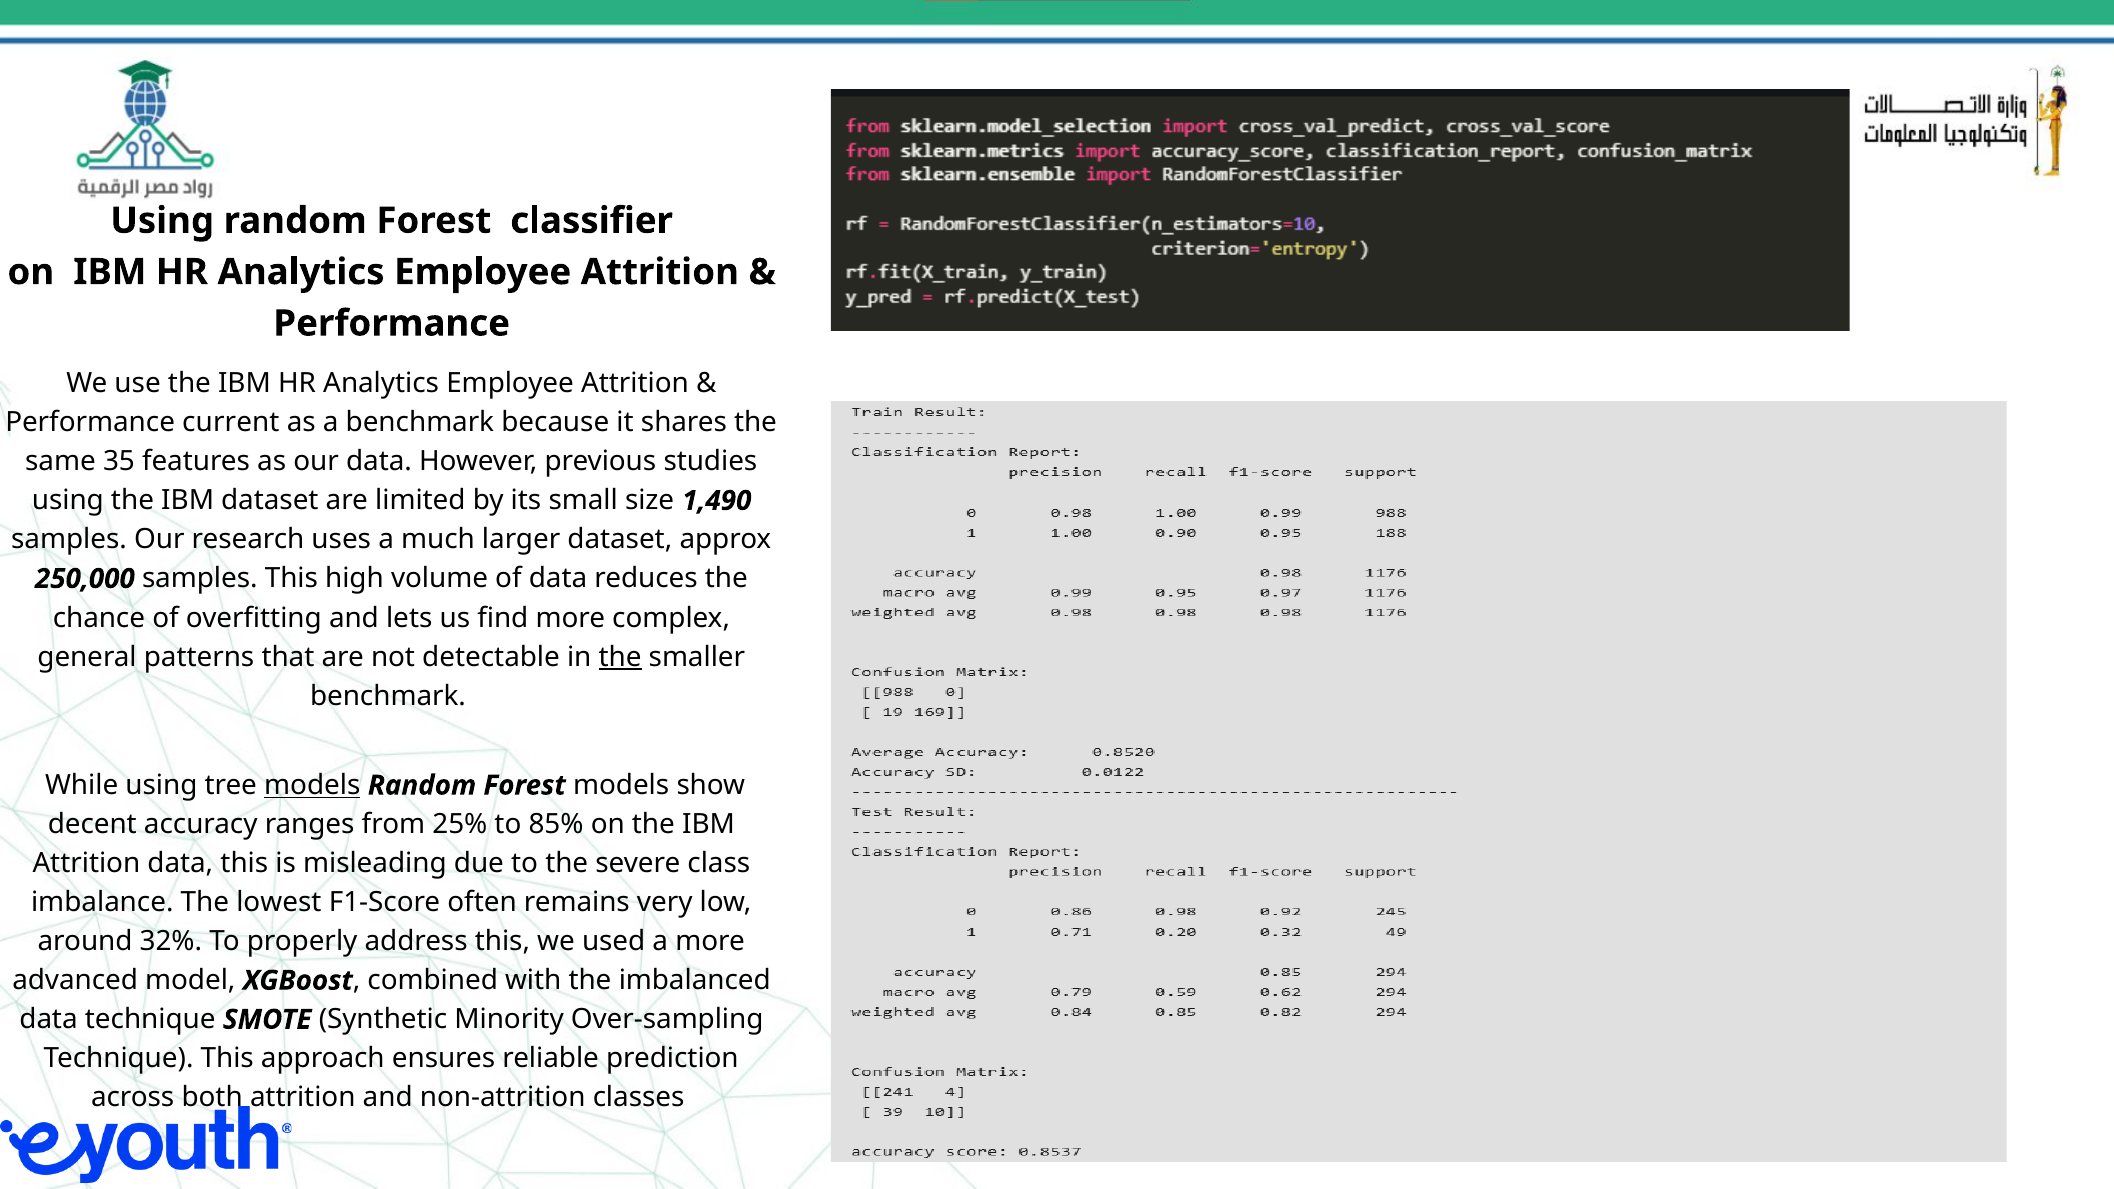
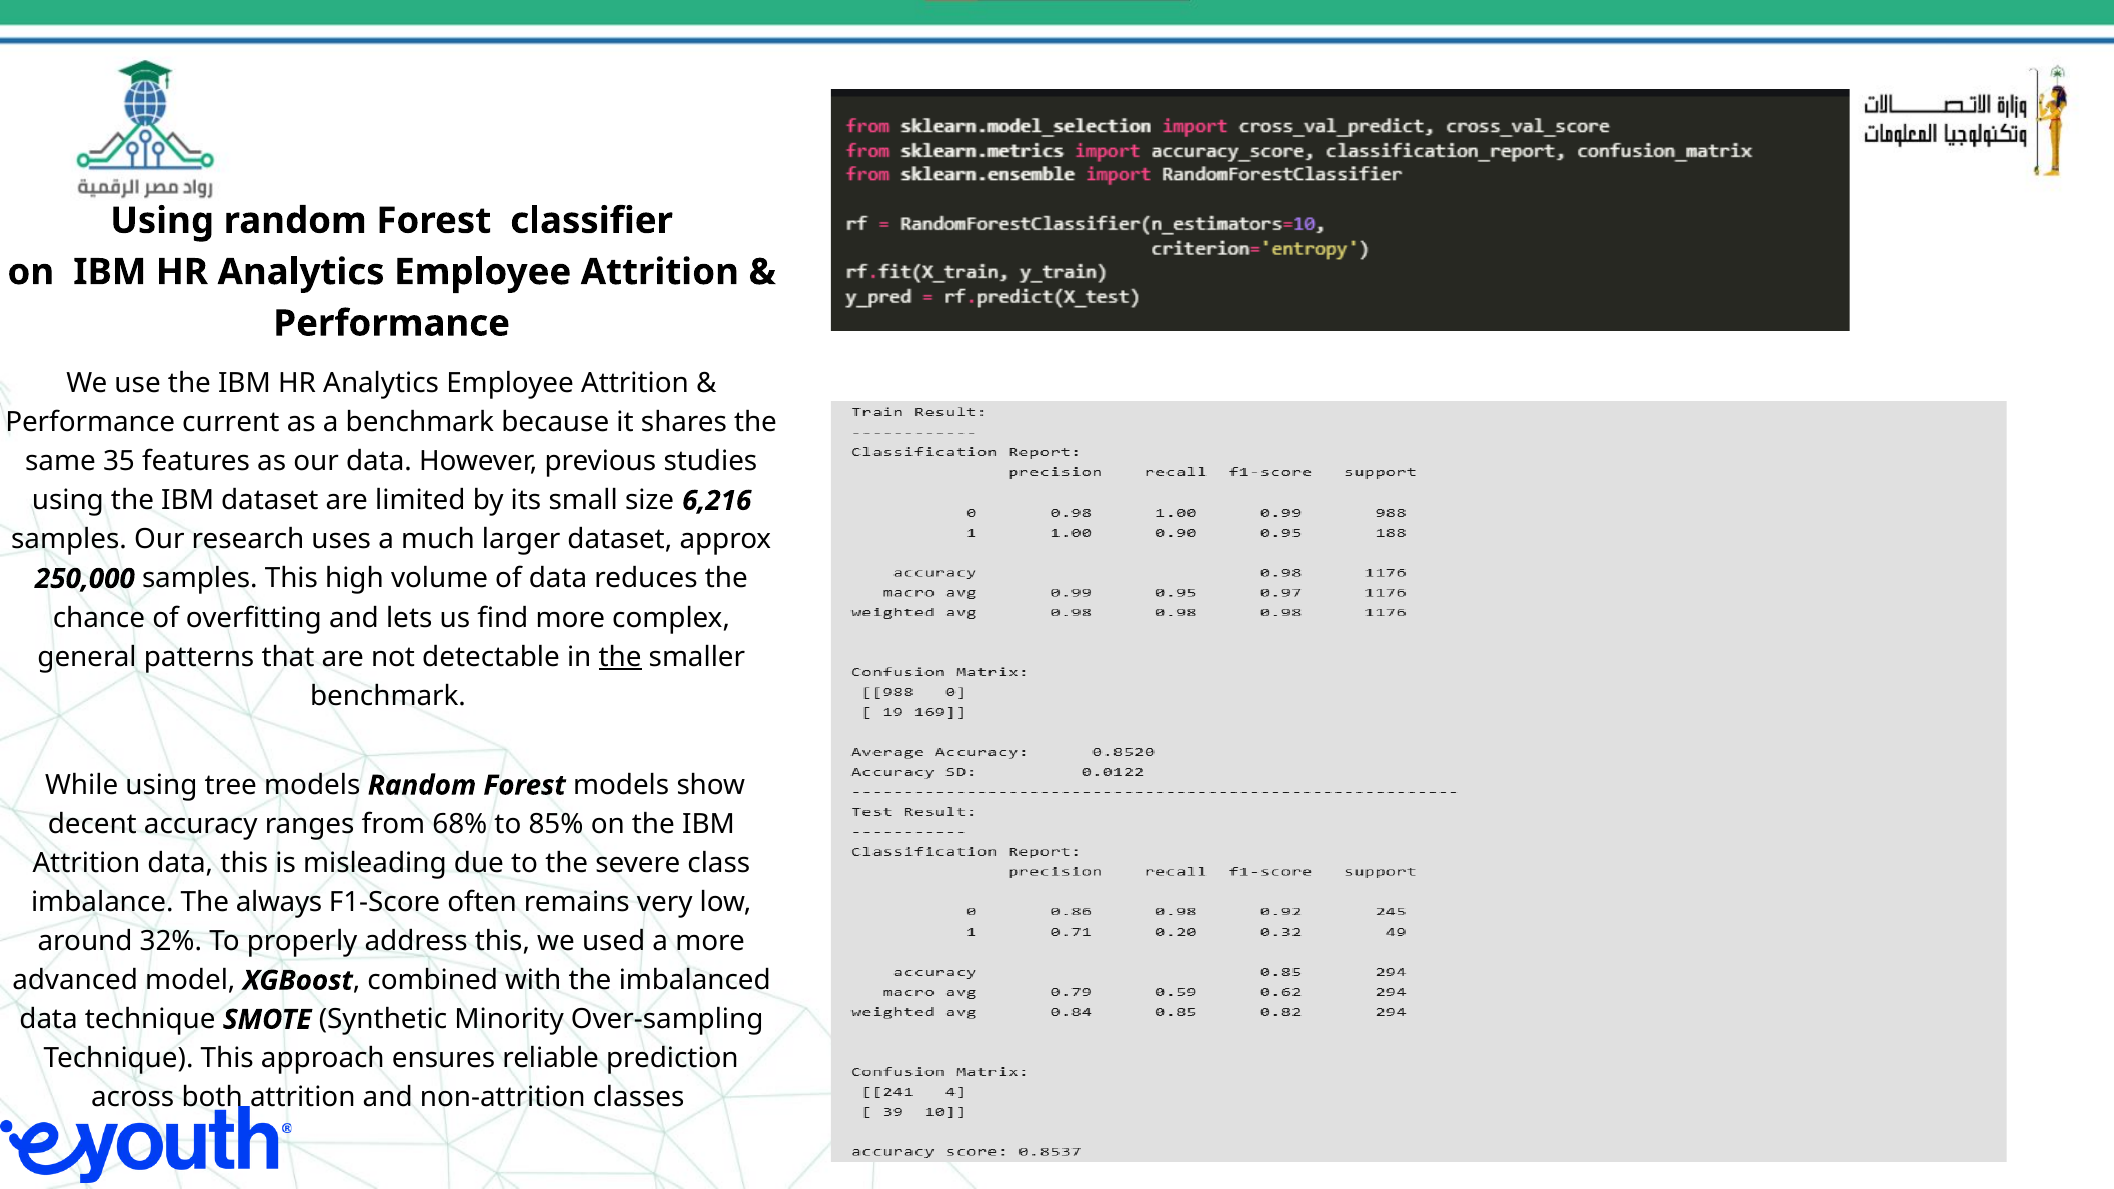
1,490: 1,490 -> 6,216
models at (312, 785) underline: present -> none
25%: 25% -> 68%
lowest: lowest -> always
